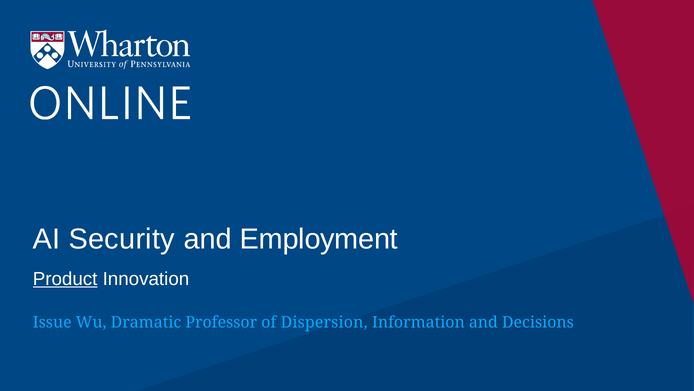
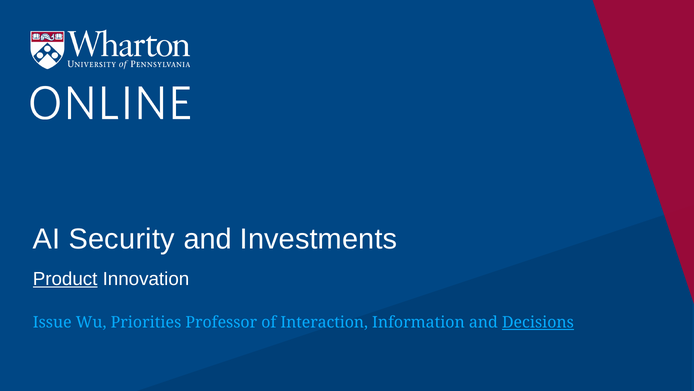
Employment: Employment -> Investments
Dramatic: Dramatic -> Priorities
Dispersion: Dispersion -> Interaction
Decisions underline: none -> present
